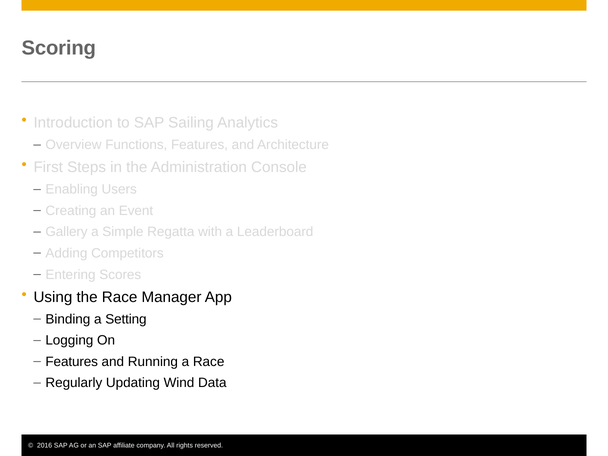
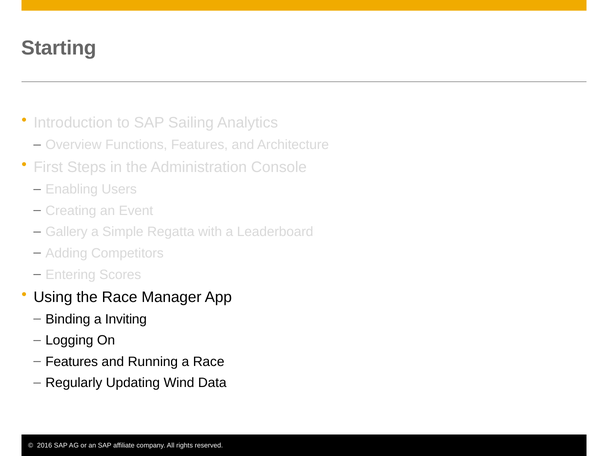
Scoring: Scoring -> Starting
Setting: Setting -> Inviting
